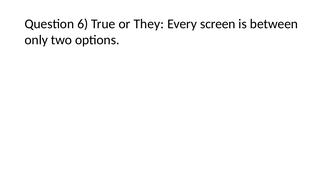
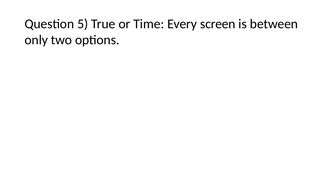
6: 6 -> 5
They: They -> Time
